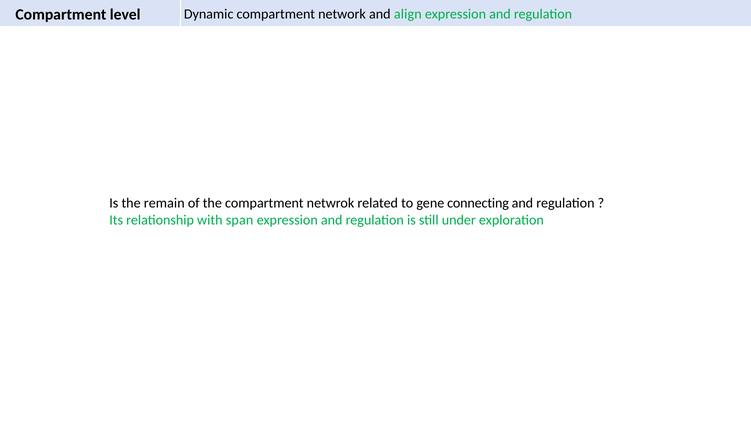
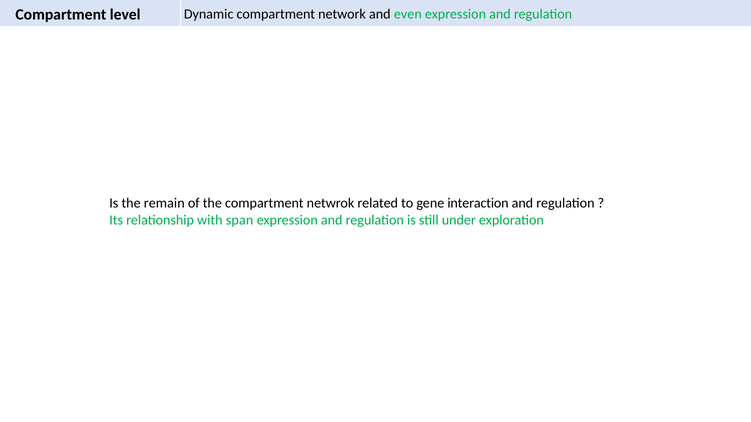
align: align -> even
connecting: connecting -> interaction
